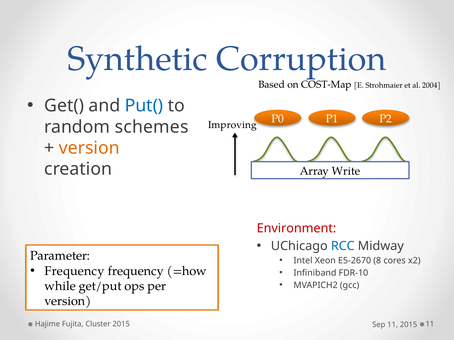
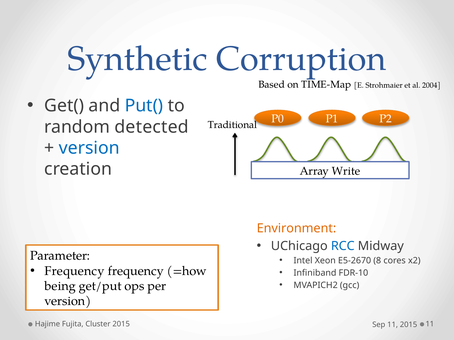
COST-Map: COST-Map -> TIME-Map
schemes: schemes -> detected
Improving: Improving -> Traditional
version at (89, 148) colour: orange -> blue
Environment colour: red -> orange
while: while -> being
